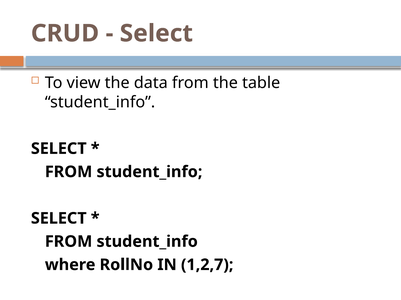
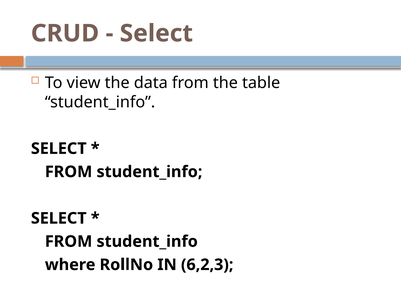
1,2,7: 1,2,7 -> 6,2,3
